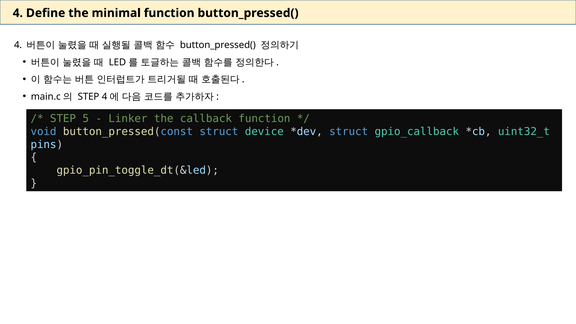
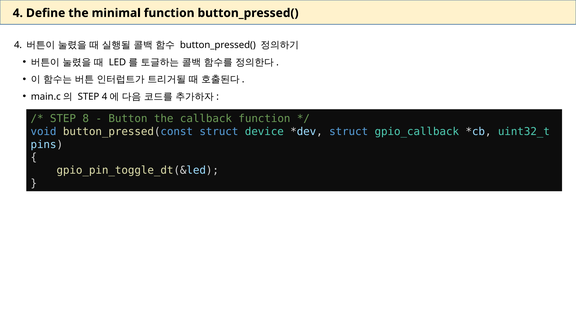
5: 5 -> 8
Linker: Linker -> Button
